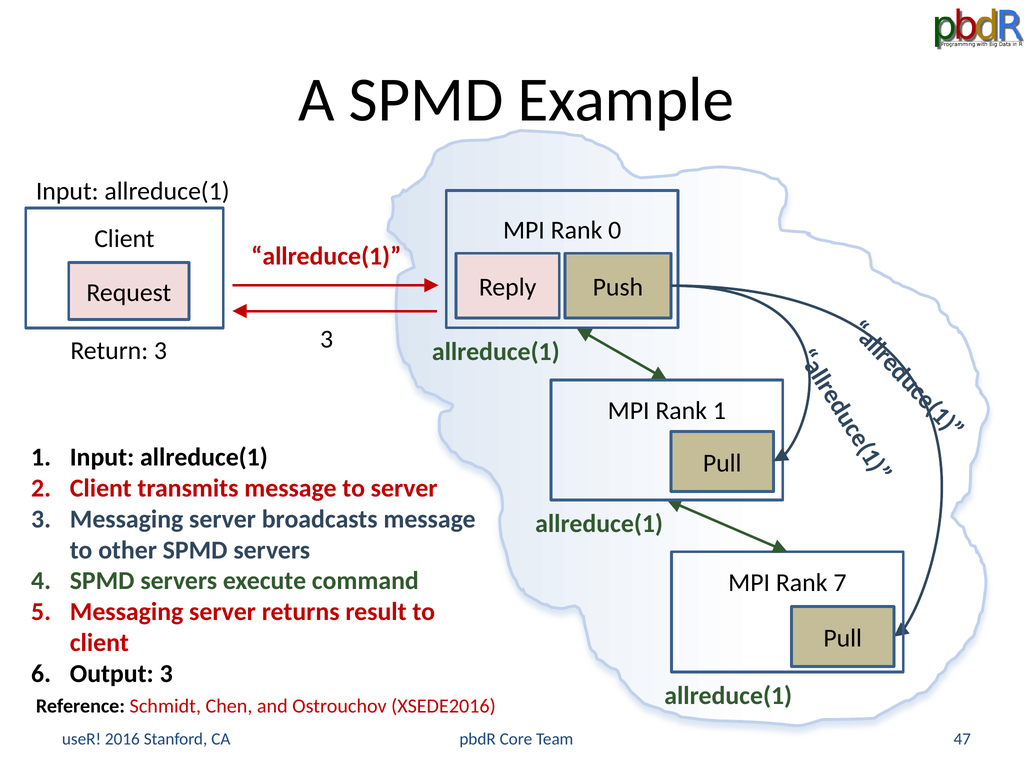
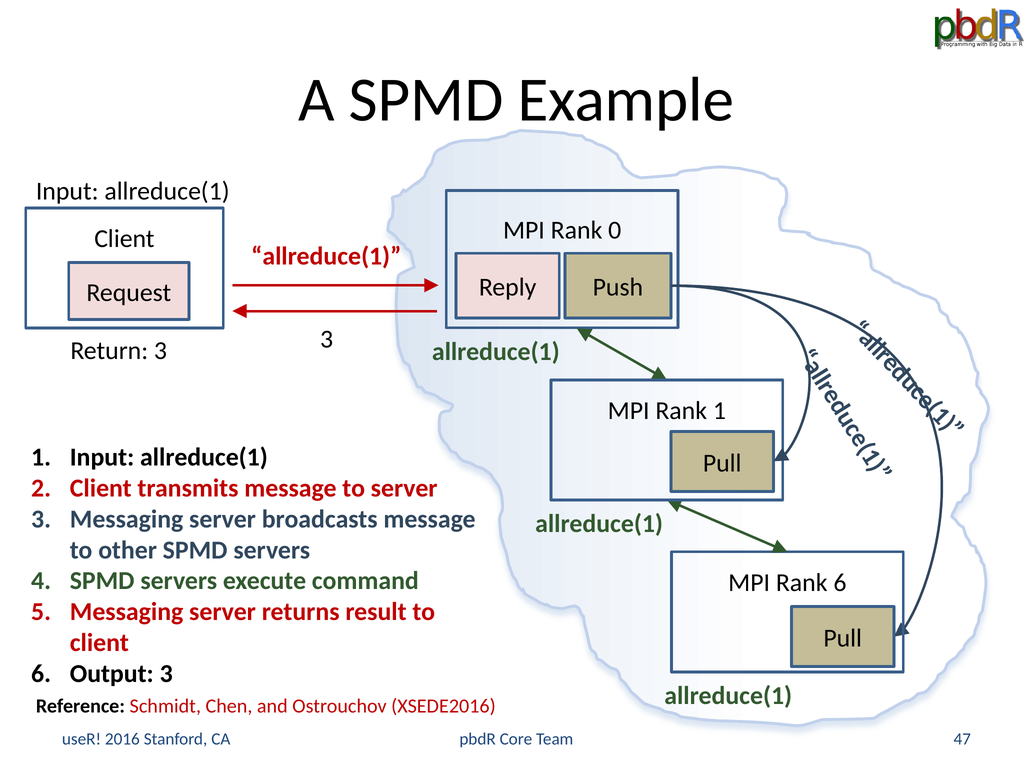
Rank 7: 7 -> 6
